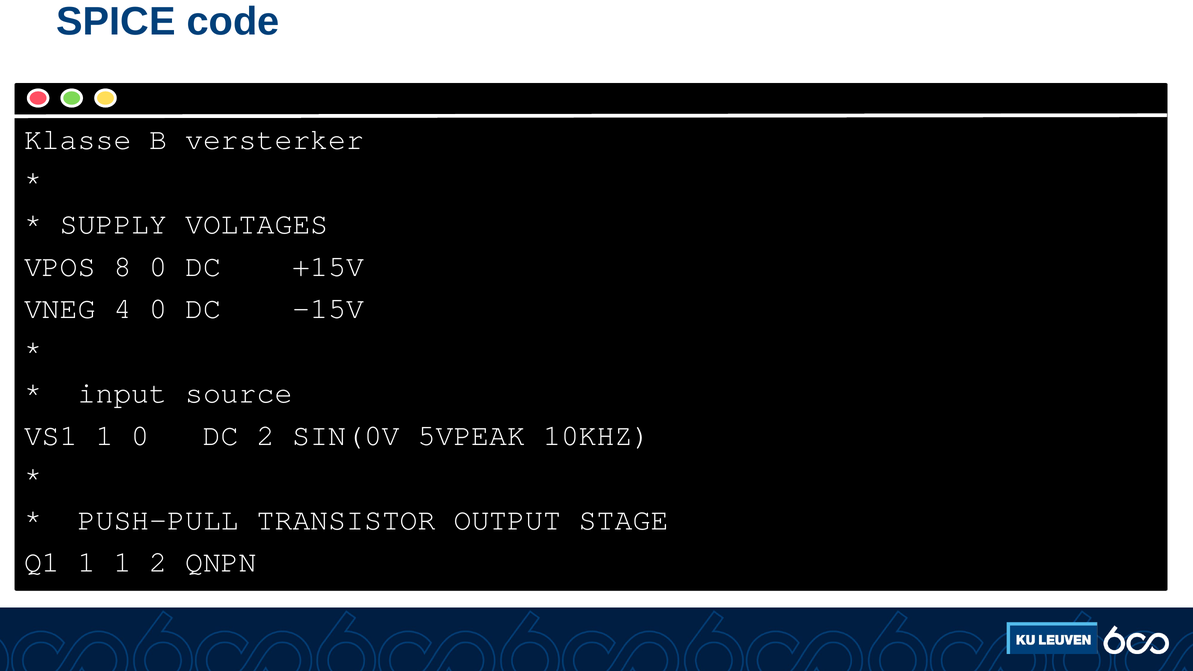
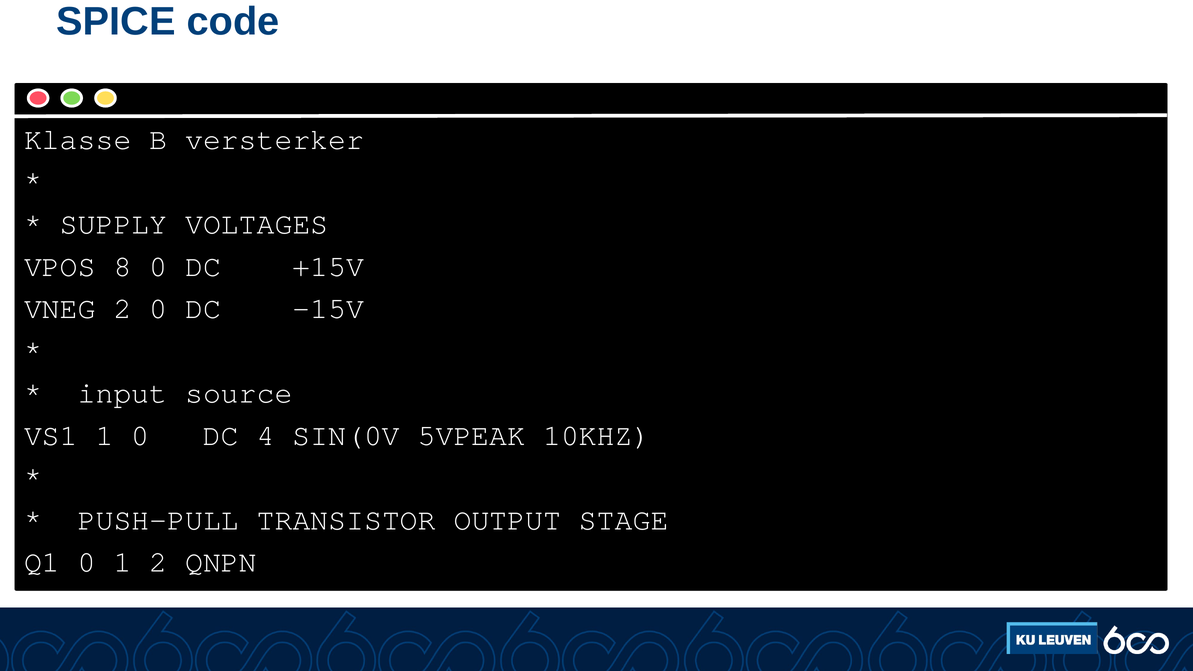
VNEG 4: 4 -> 2
DC 2: 2 -> 4
Q1 1: 1 -> 0
